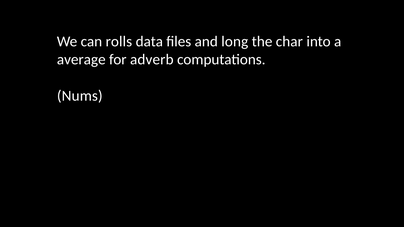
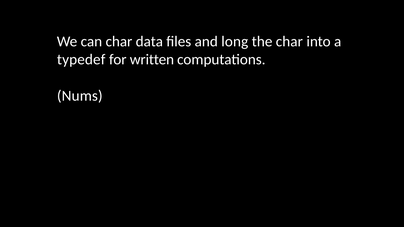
can rolls: rolls -> char
average: average -> typedef
adverb: adverb -> written
